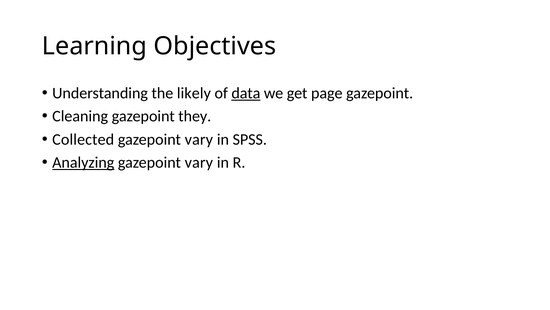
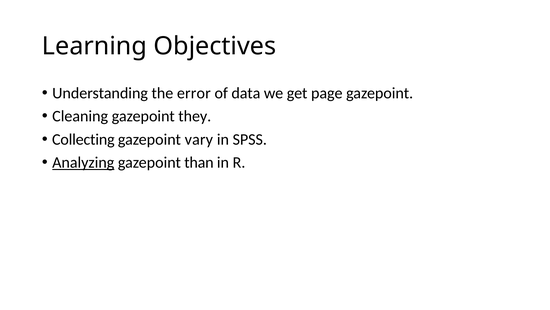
likely: likely -> error
data underline: present -> none
Collected: Collected -> Collecting
vary at (199, 162): vary -> than
